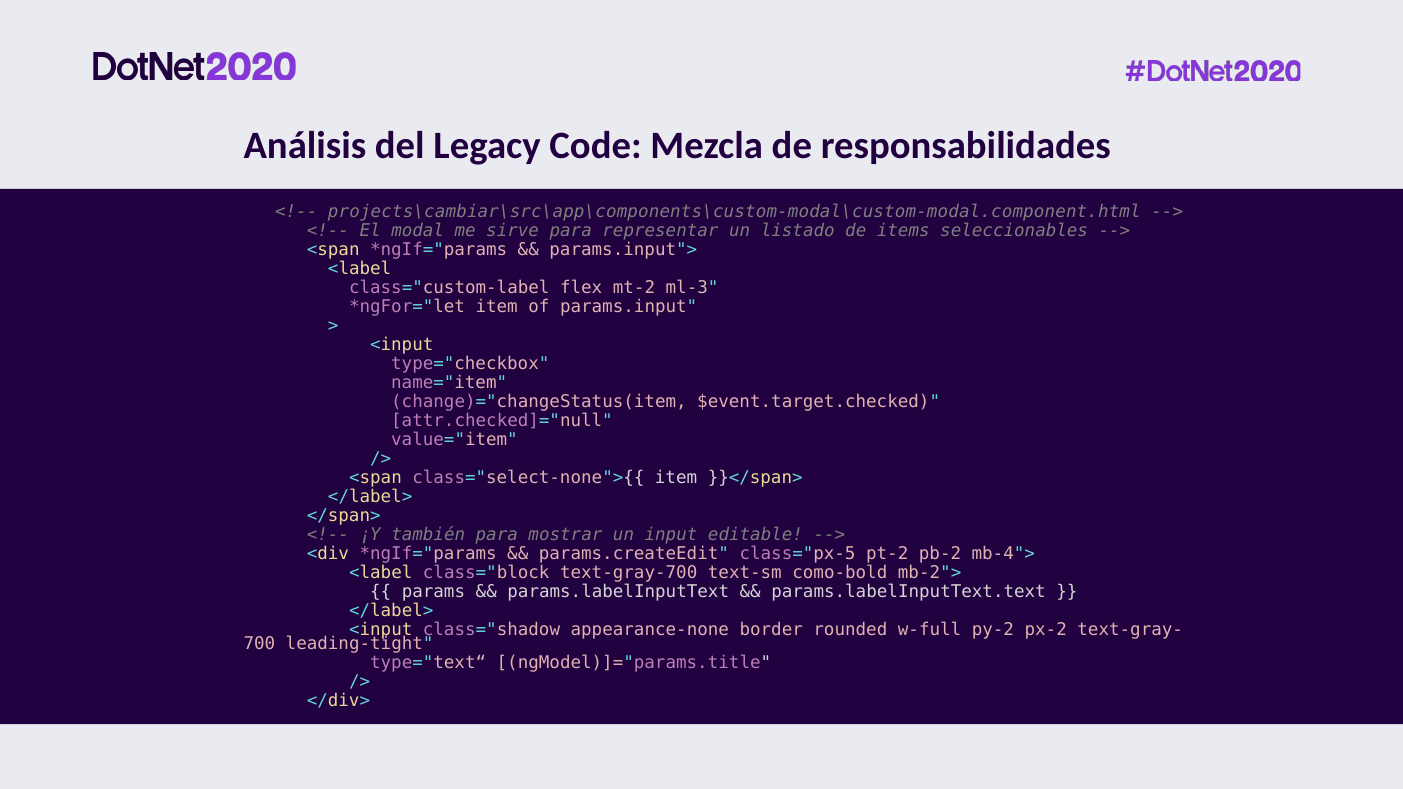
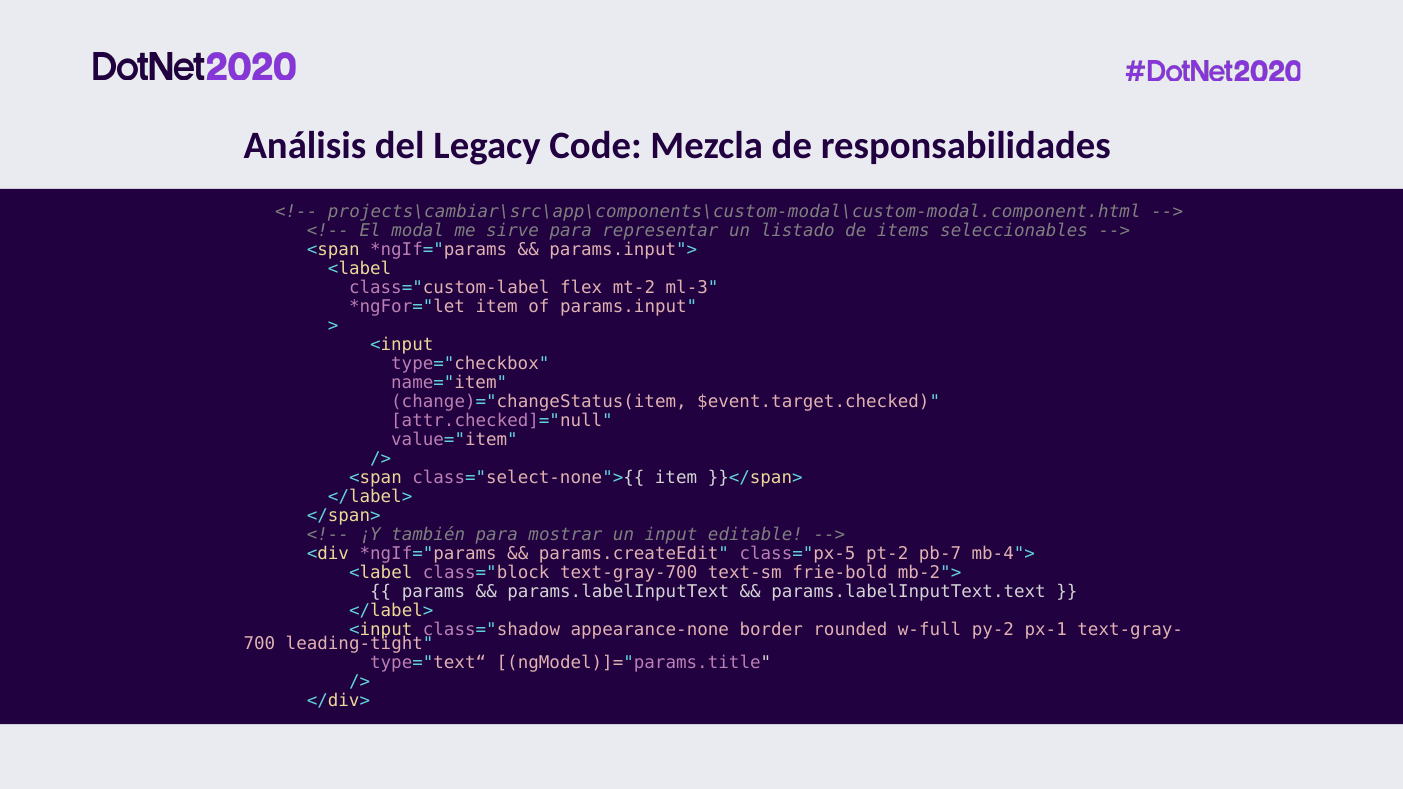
pb-2: pb-2 -> pb-7
como-bold: como-bold -> frie-bold
px-2: px-2 -> px-1
